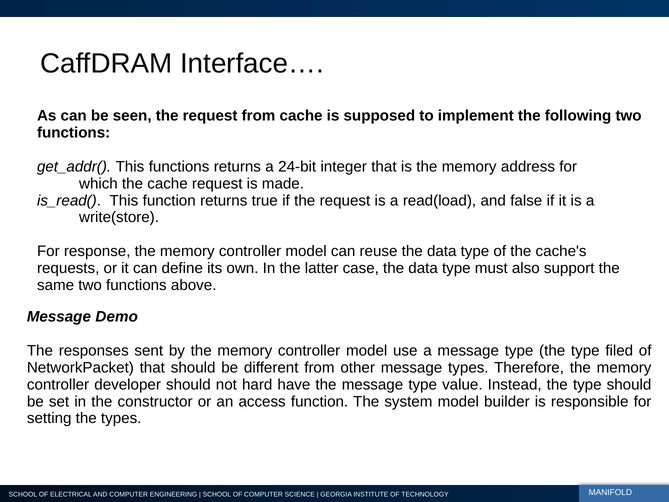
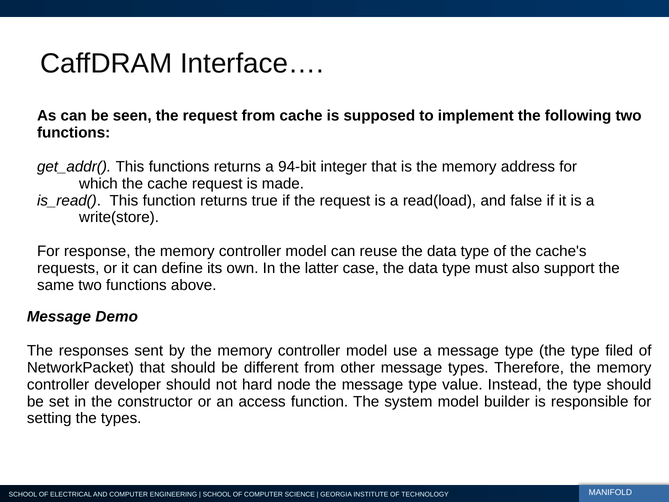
24-bit: 24-bit -> 94-bit
have: have -> node
